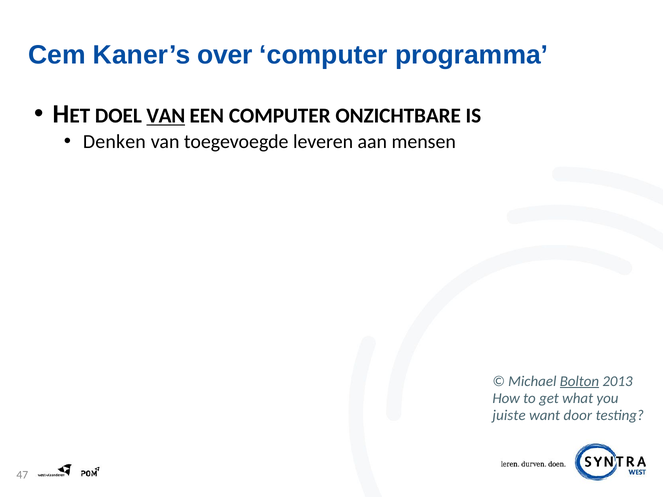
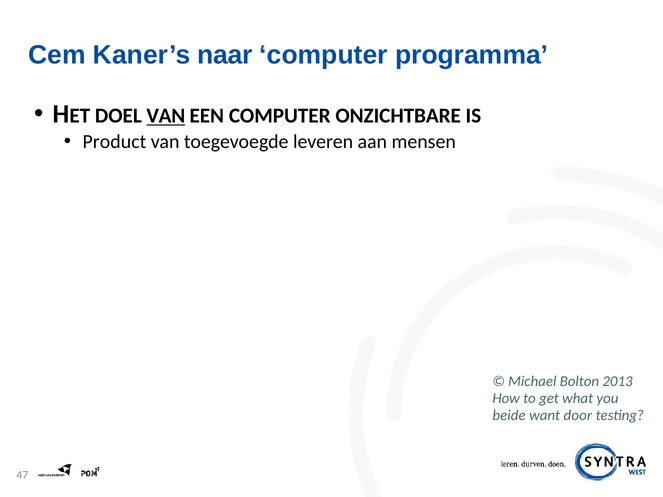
over: over -> naar
Denken: Denken -> Product
Bolton underline: present -> none
juiste: juiste -> beide
